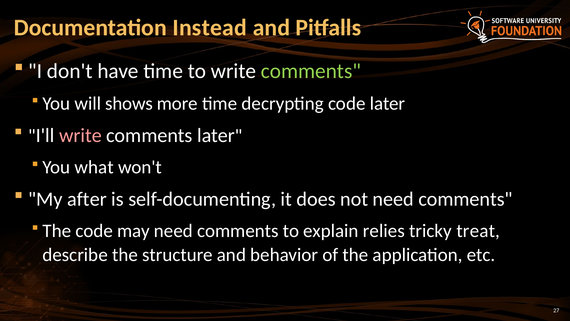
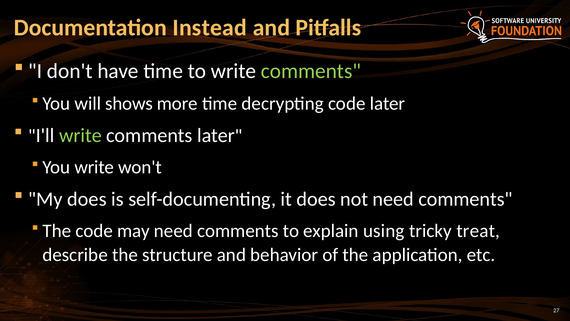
write at (80, 135) colour: pink -> light green
You what: what -> write
My after: after -> does
relies: relies -> using
